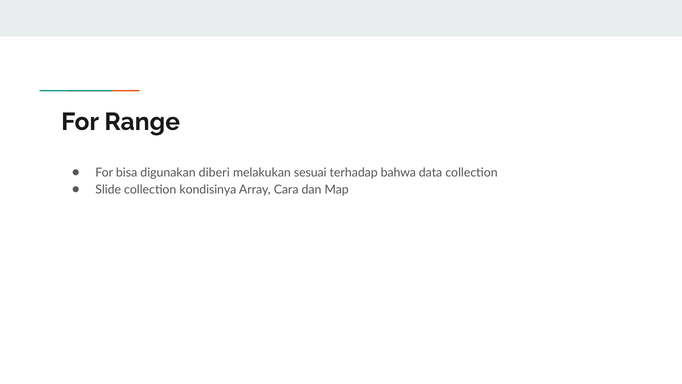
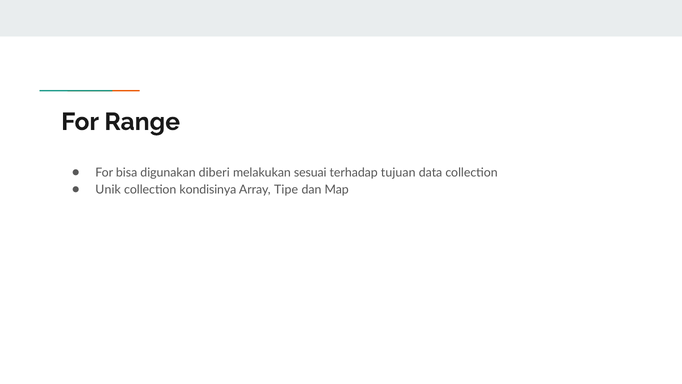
bahwa: bahwa -> tujuan
Slide: Slide -> Unik
Cara: Cara -> Tipe
